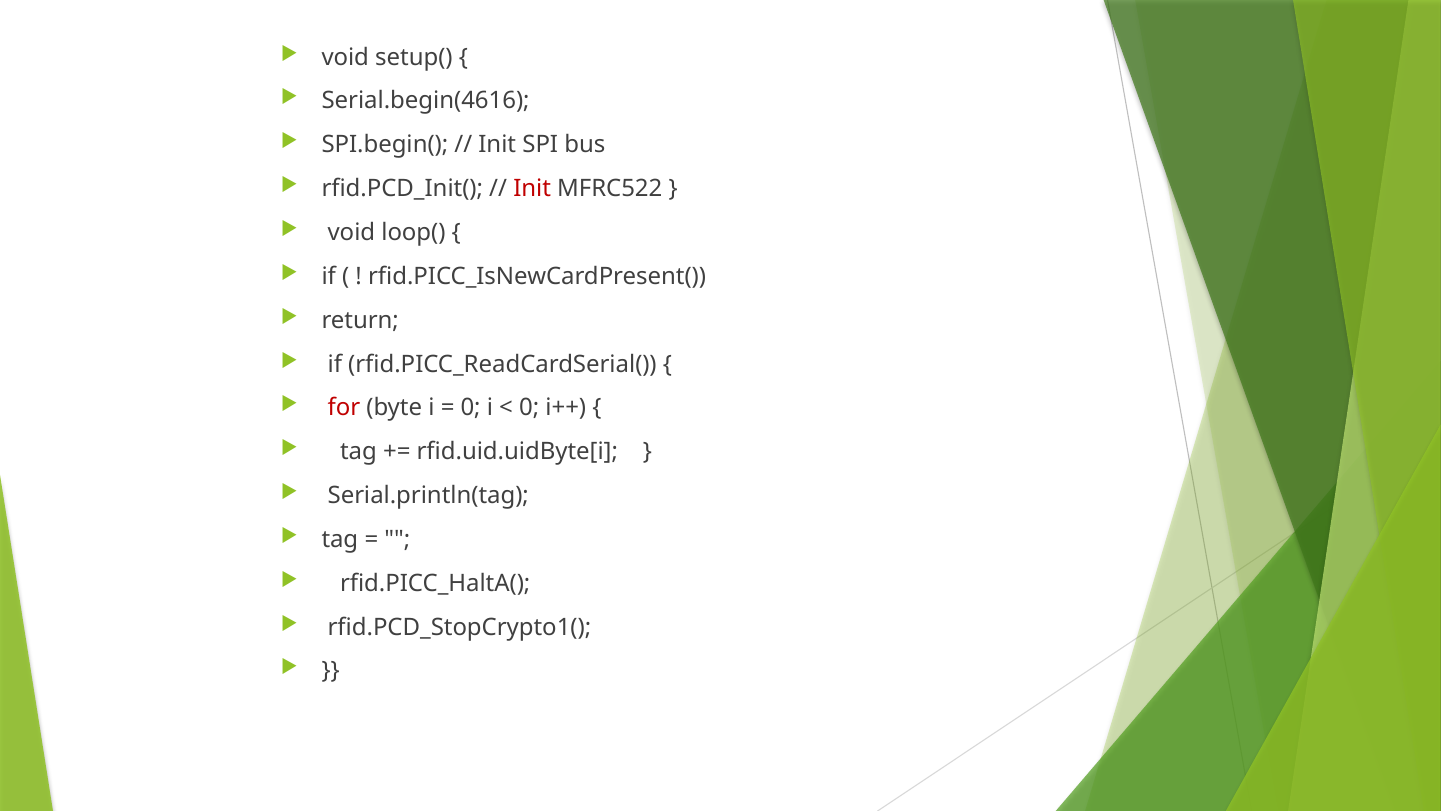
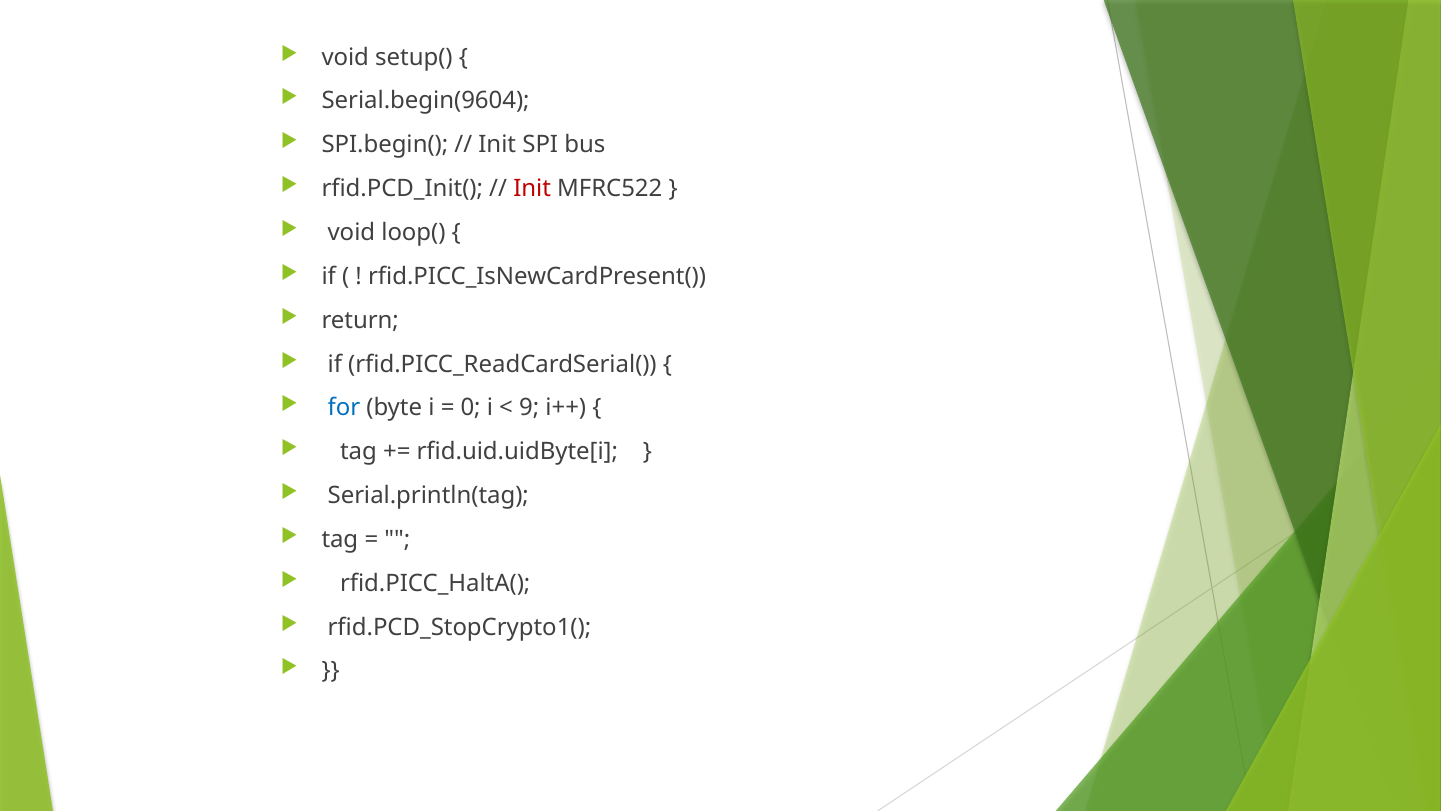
Serial.begin(4616: Serial.begin(4616 -> Serial.begin(9604
for colour: red -> blue
0 at (529, 408): 0 -> 9
